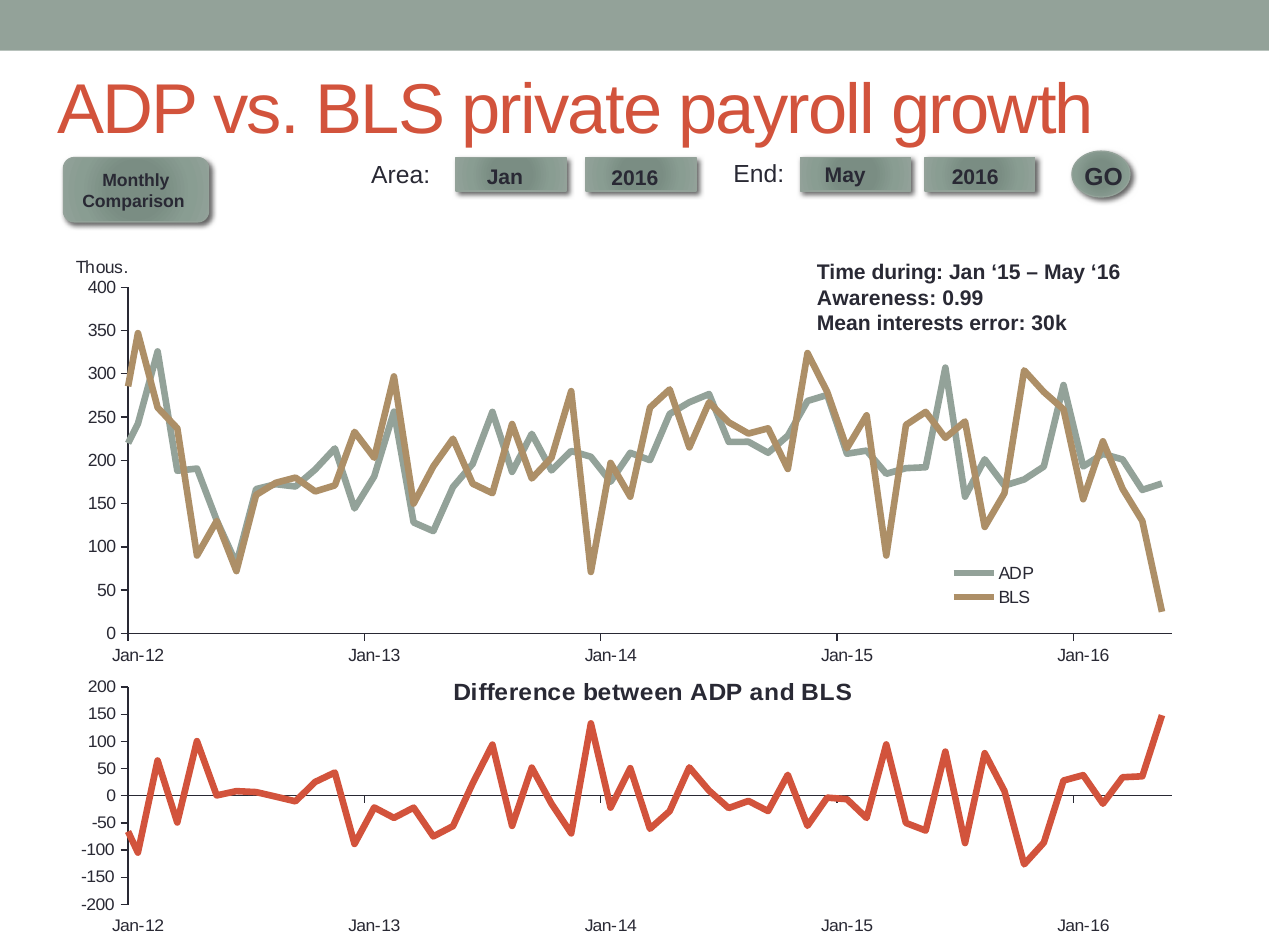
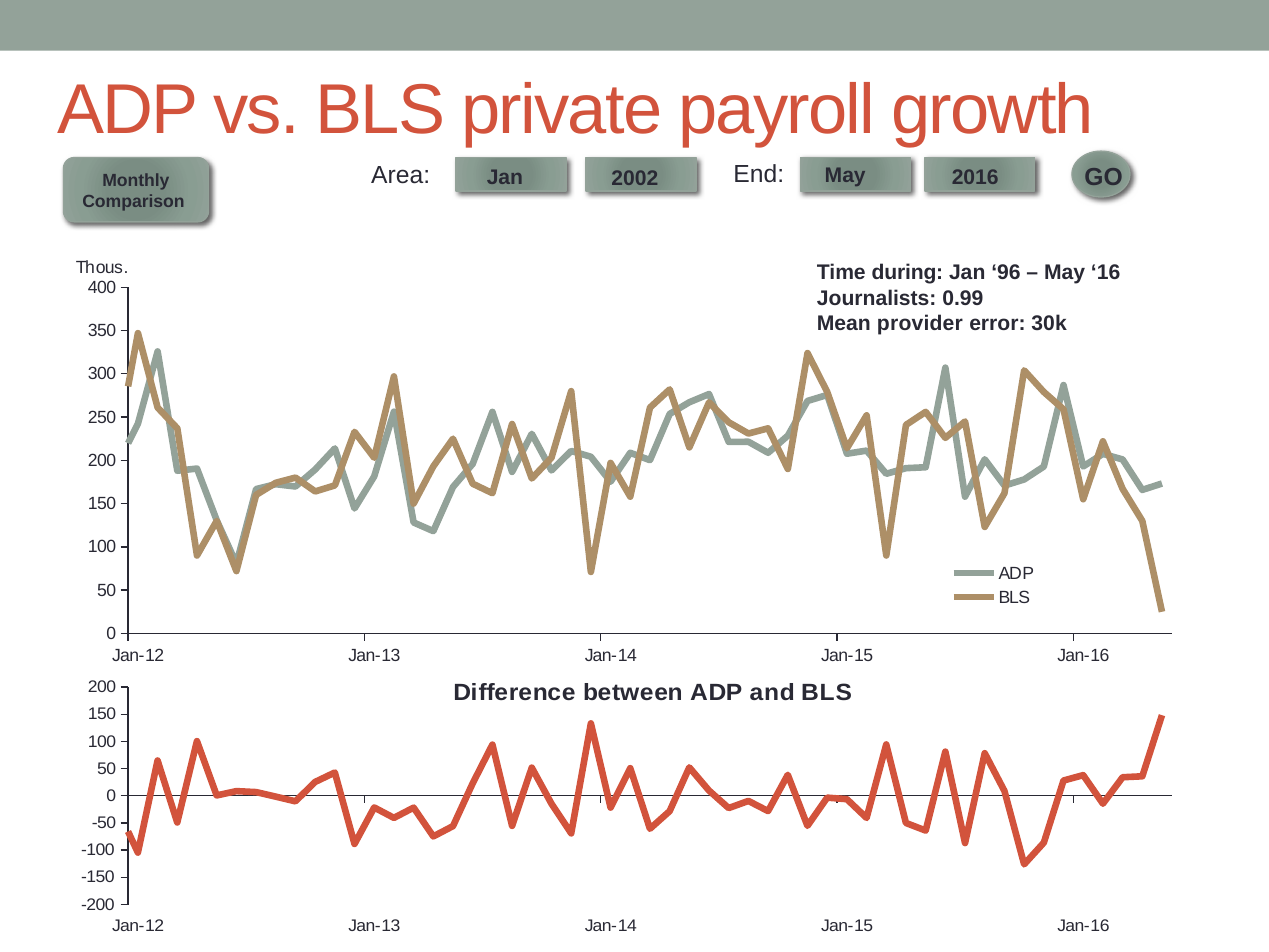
Jan 2016: 2016 -> 2002
15: 15 -> 96
Awareness: Awareness -> Journalists
interests: interests -> provider
